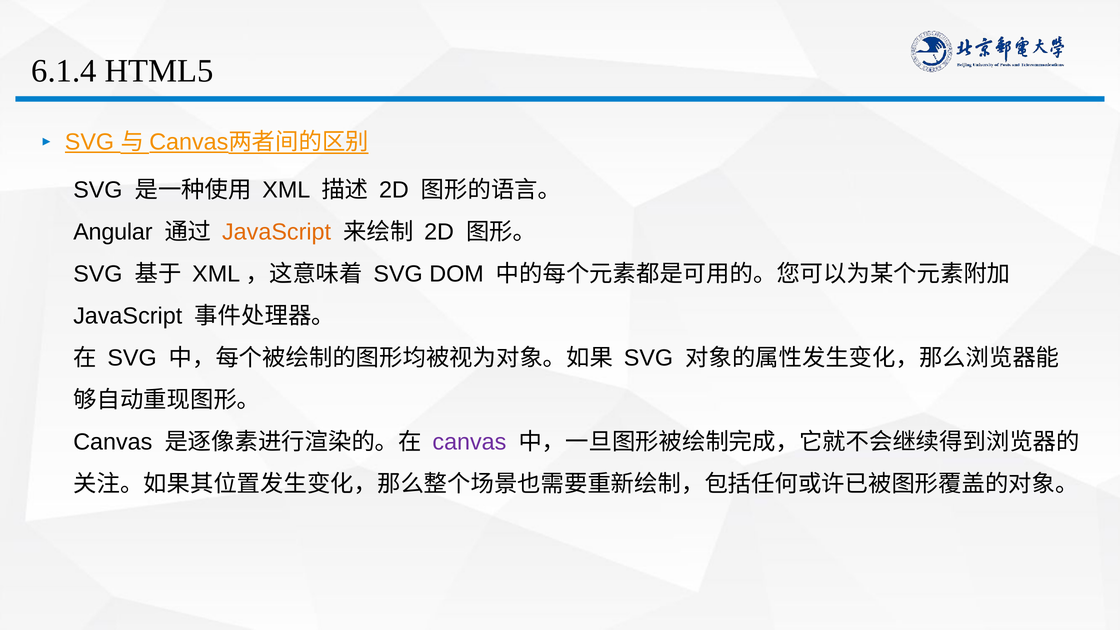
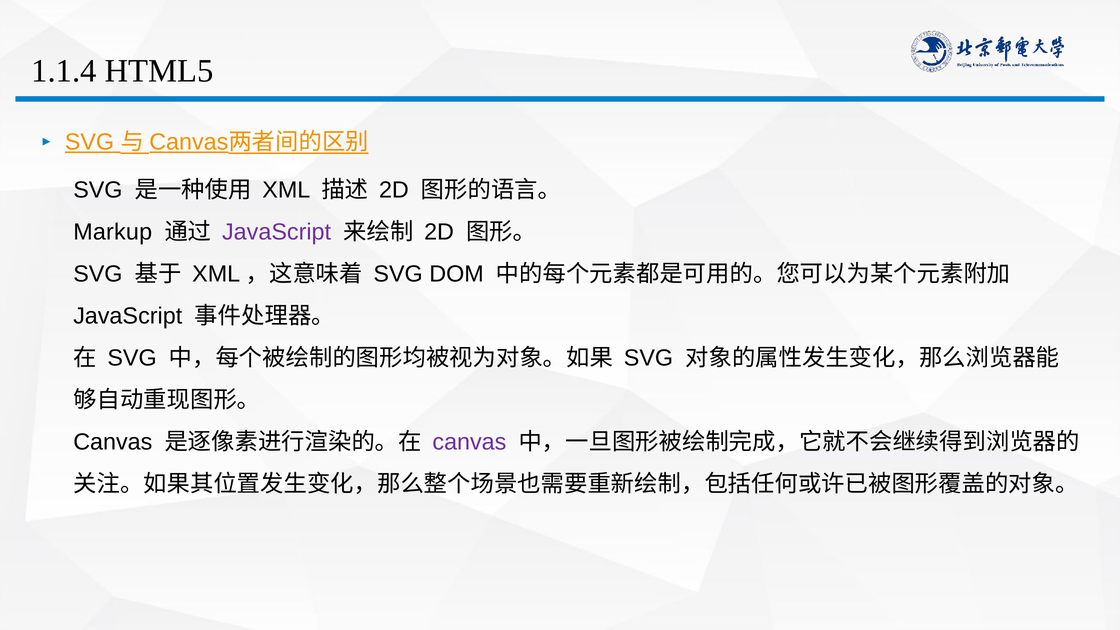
6.1.4: 6.1.4 -> 1.1.4
Angular: Angular -> Markup
JavaScript at (277, 232) colour: orange -> purple
